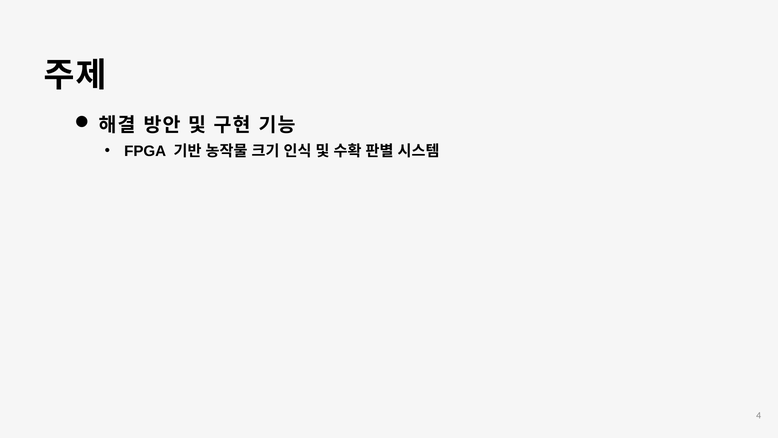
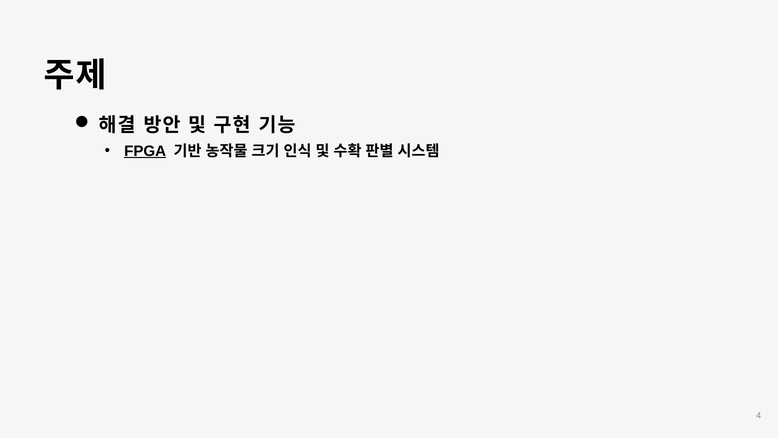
FPGA underline: none -> present
